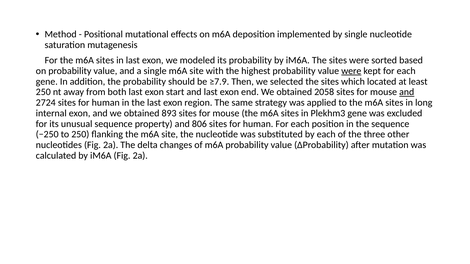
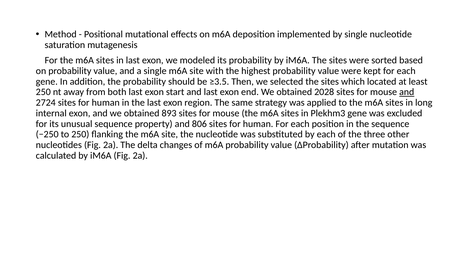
were at (351, 71) underline: present -> none
≥7.9: ≥7.9 -> ≥3.5
2058: 2058 -> 2028
